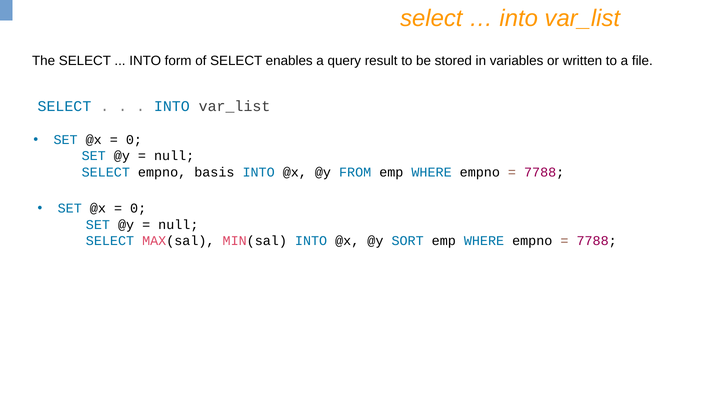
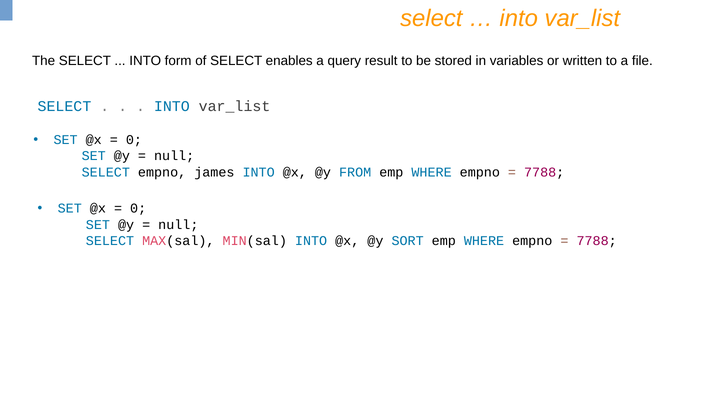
basis: basis -> james
